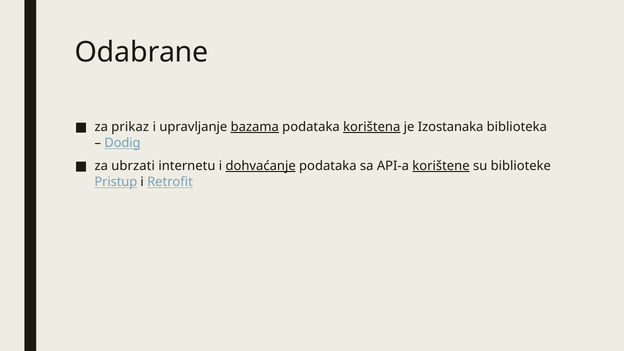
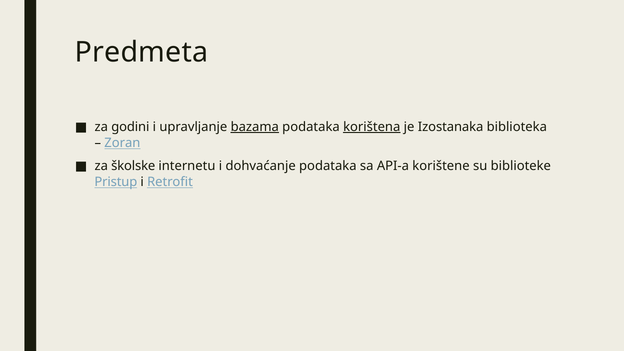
Odabrane: Odabrane -> Predmeta
prikaz: prikaz -> godini
Dodig: Dodig -> Zoran
ubrzati: ubrzati -> školske
dohvaćanje underline: present -> none
korištene underline: present -> none
